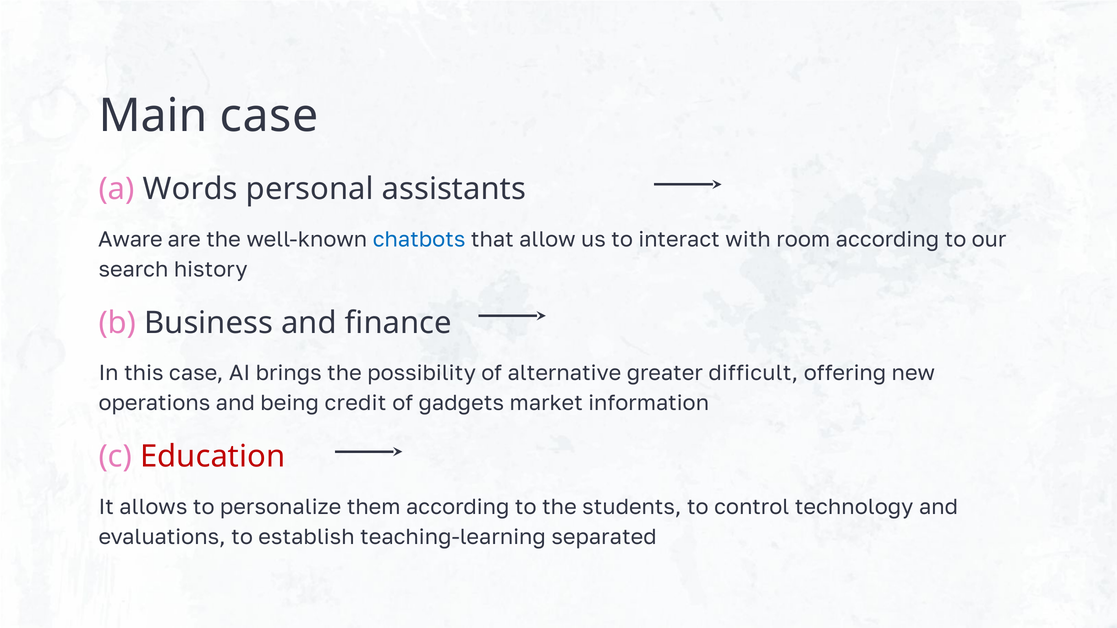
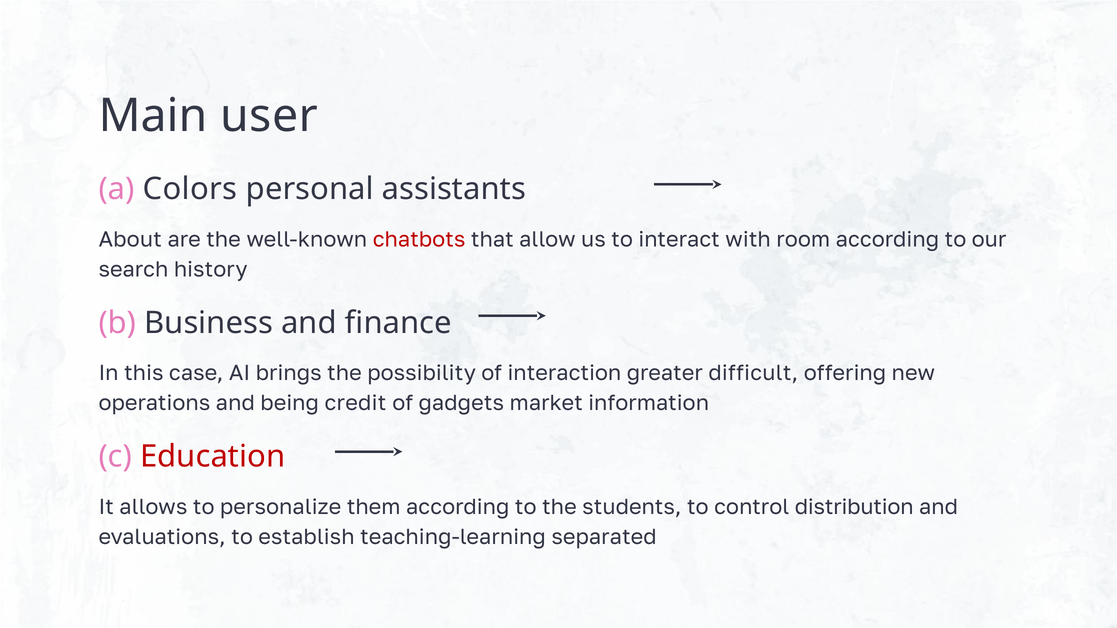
Main case: case -> user
Words: Words -> Colors
Aware: Aware -> About
chatbots colour: blue -> red
alternative: alternative -> interaction
technology: technology -> distribution
